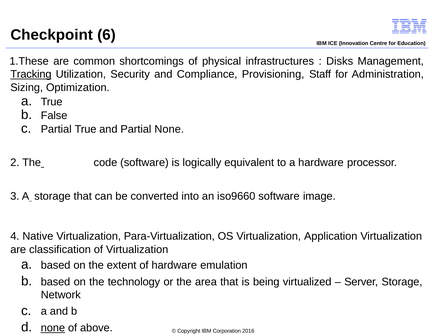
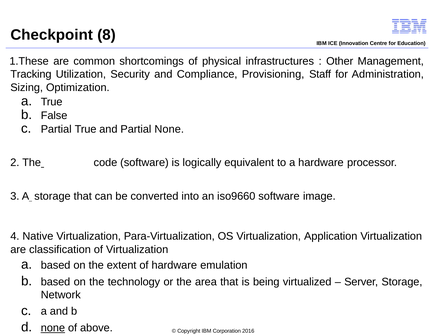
6: 6 -> 8
Disks: Disks -> Other
Tracking underline: present -> none
